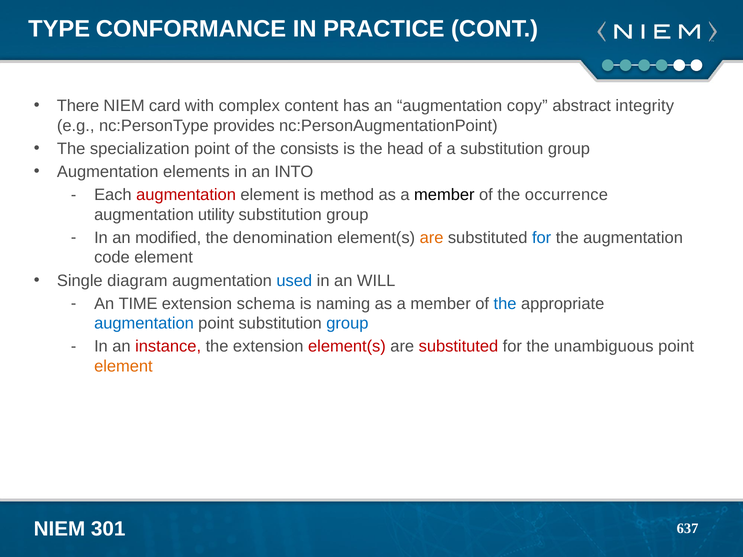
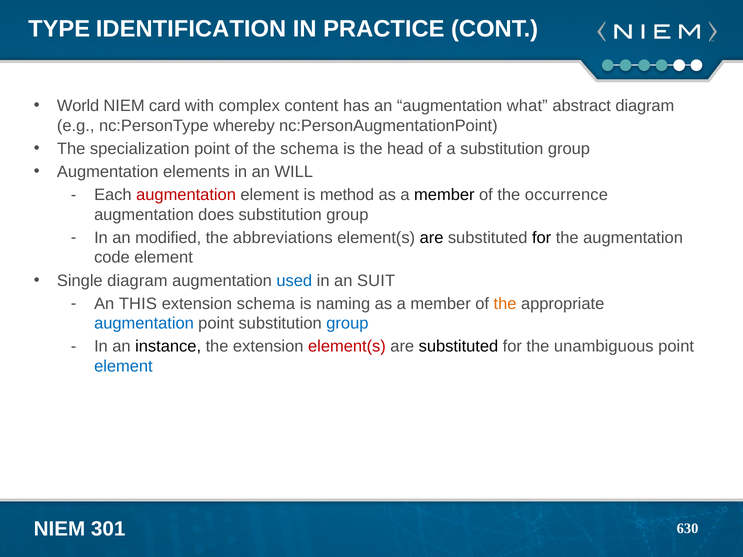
CONFORMANCE: CONFORMANCE -> IDENTIFICATION
There: There -> World
copy: copy -> what
abstract integrity: integrity -> diagram
provides: provides -> whereby
the consists: consists -> schema
INTO: INTO -> WILL
utility: utility -> does
denomination: denomination -> abbreviations
are at (432, 238) colour: orange -> black
for at (542, 238) colour: blue -> black
WILL: WILL -> SUIT
TIME: TIME -> THIS
the at (505, 304) colour: blue -> orange
instance colour: red -> black
substituted at (458, 347) colour: red -> black
element at (123, 366) colour: orange -> blue
637: 637 -> 630
